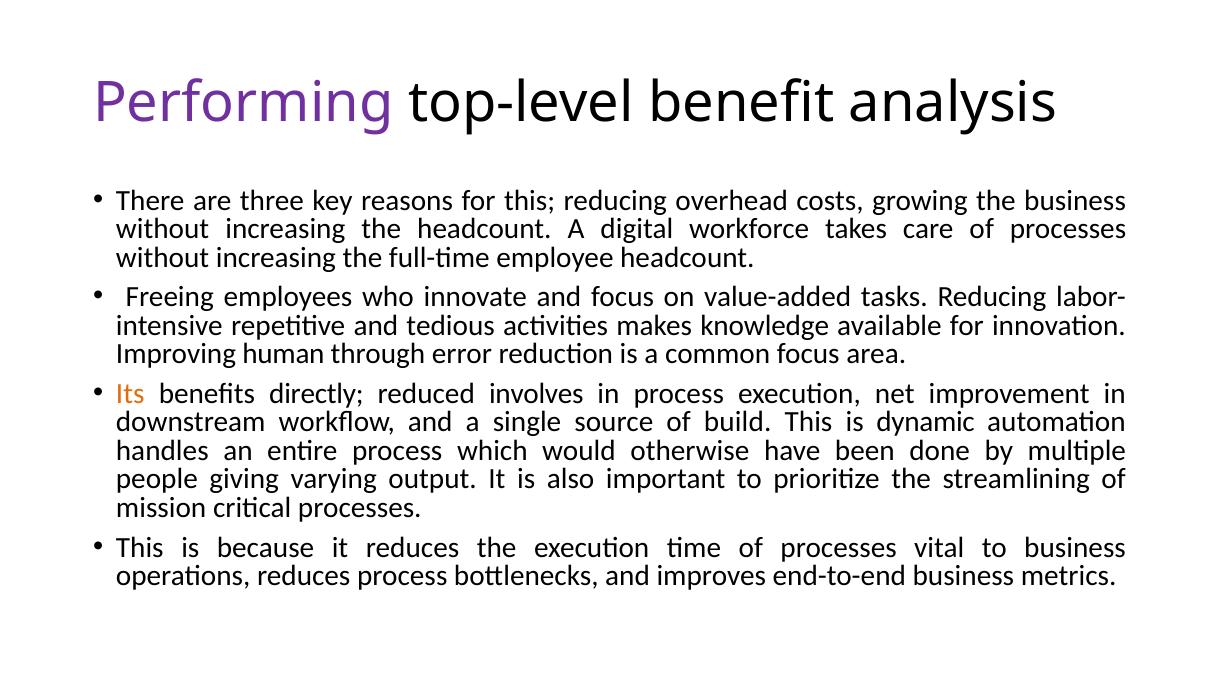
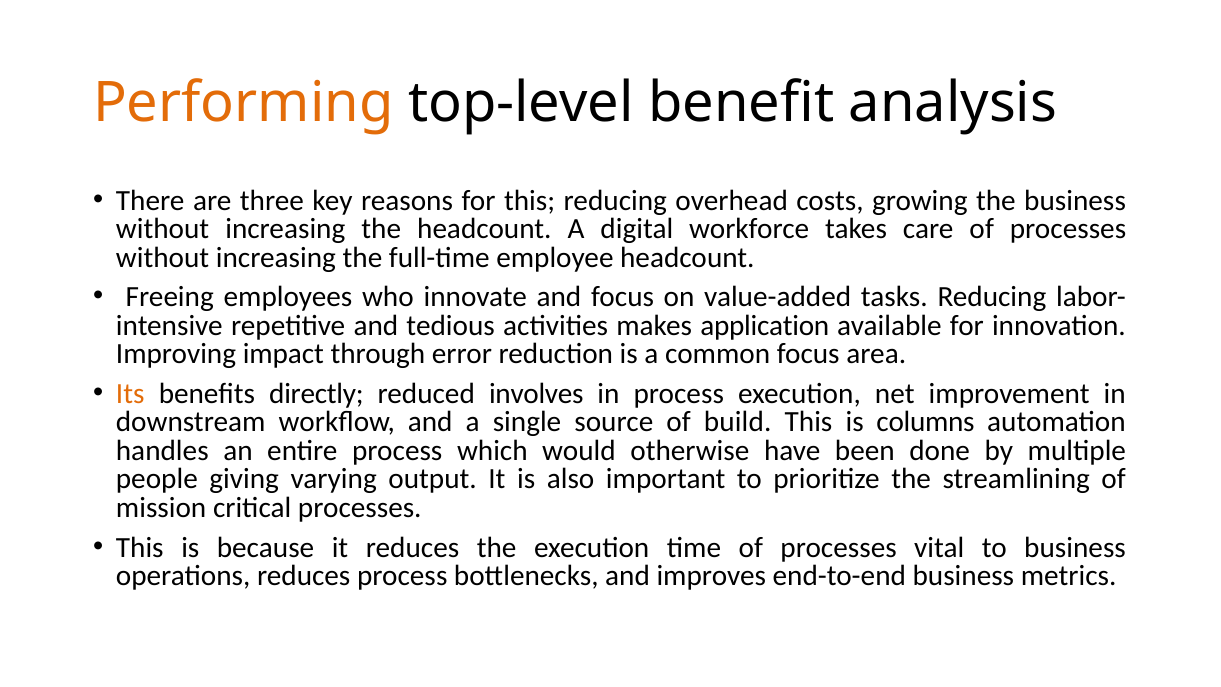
Performing colour: purple -> orange
knowledge: knowledge -> application
human: human -> impact
dynamic: dynamic -> columns
